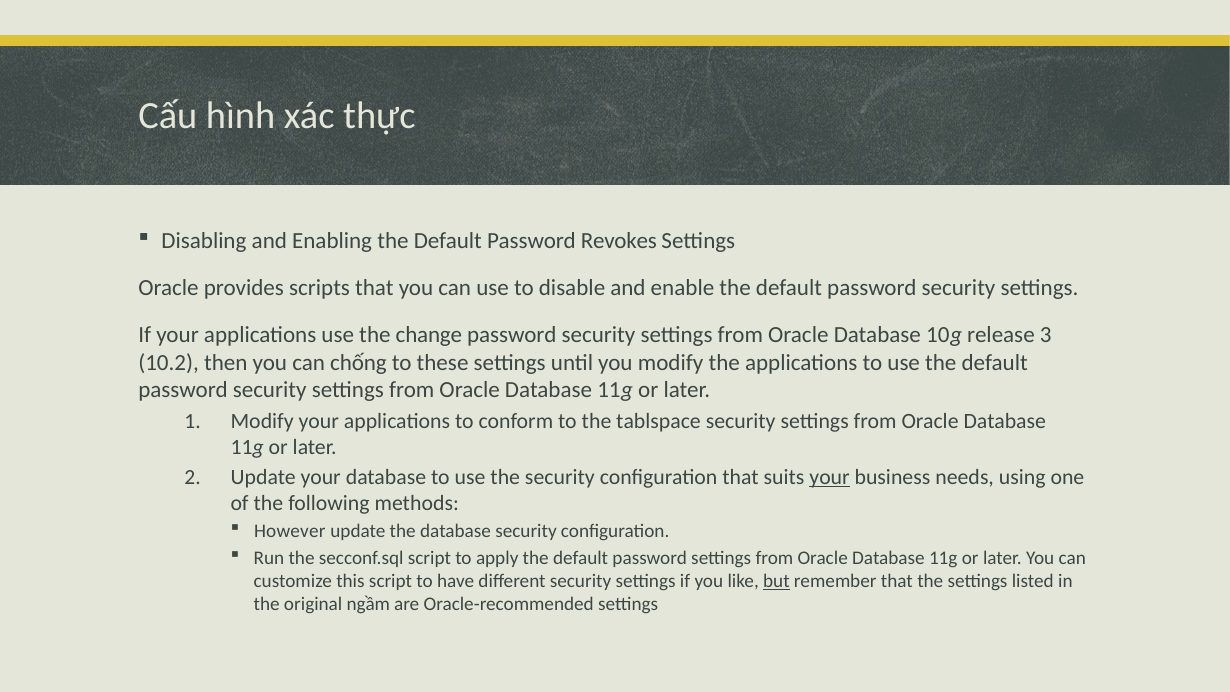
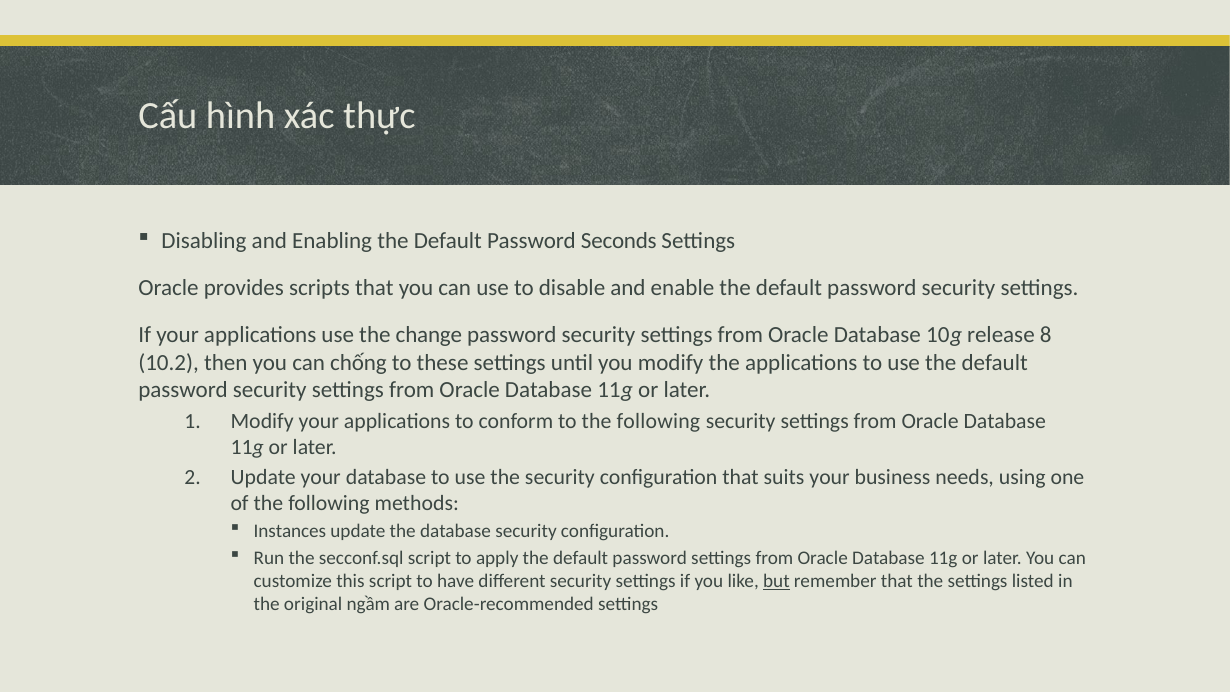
Revokes: Revokes -> Seconds
3: 3 -> 8
to the tablspace: tablspace -> following
your at (830, 477) underline: present -> none
However: However -> Instances
